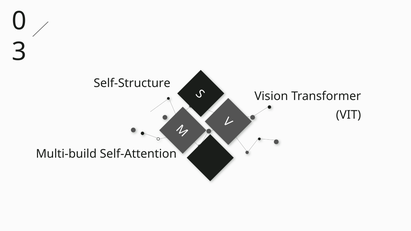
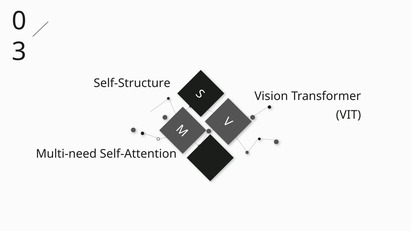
Multi-build: Multi-build -> Multi-need
